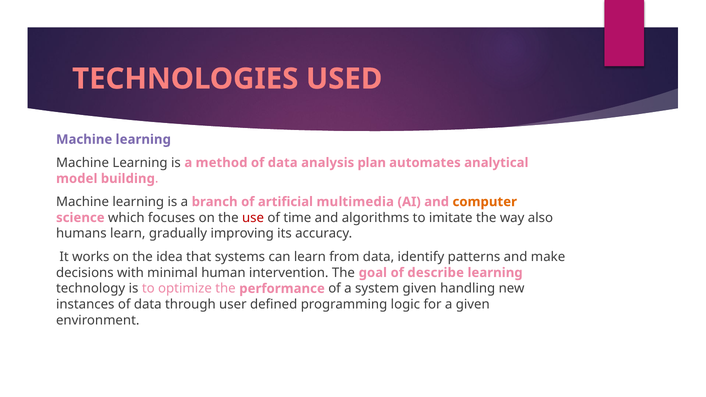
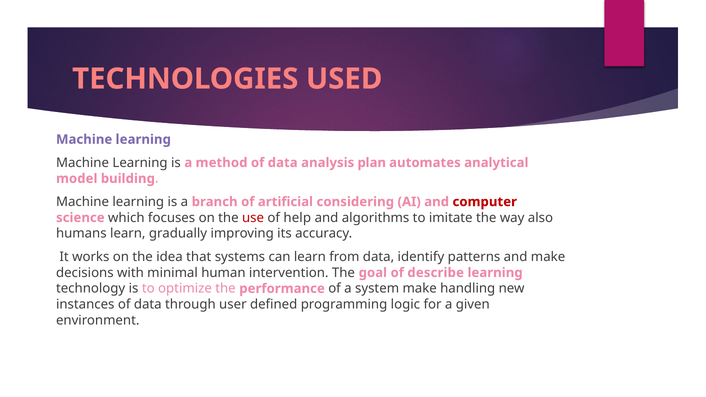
multimedia: multimedia -> considering
computer colour: orange -> red
time: time -> help
system given: given -> make
